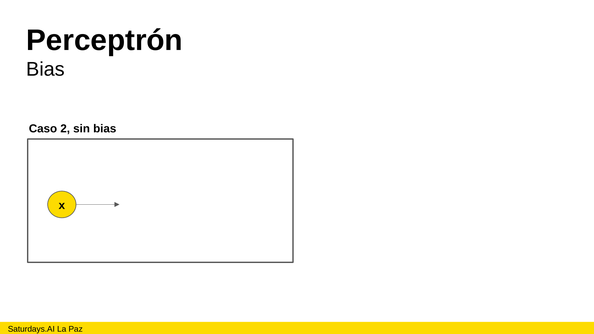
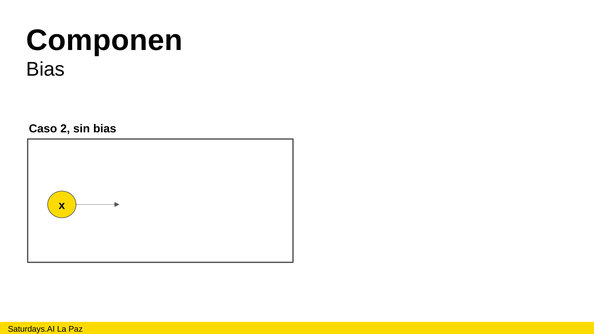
Perceptrón: Perceptrón -> Componen
